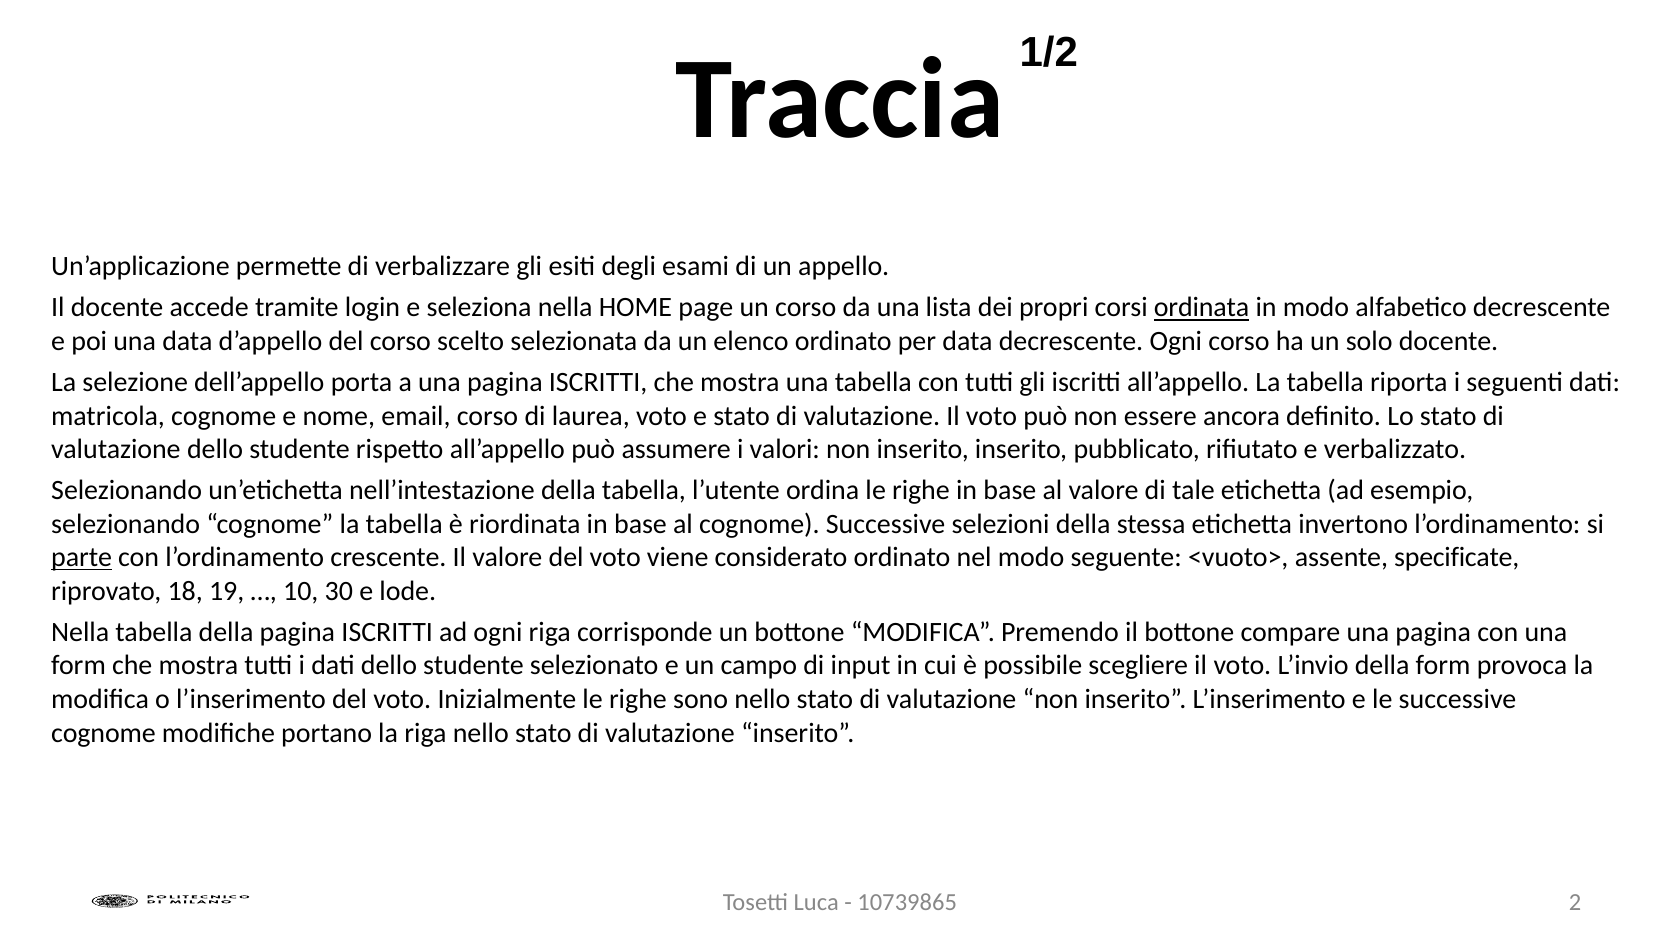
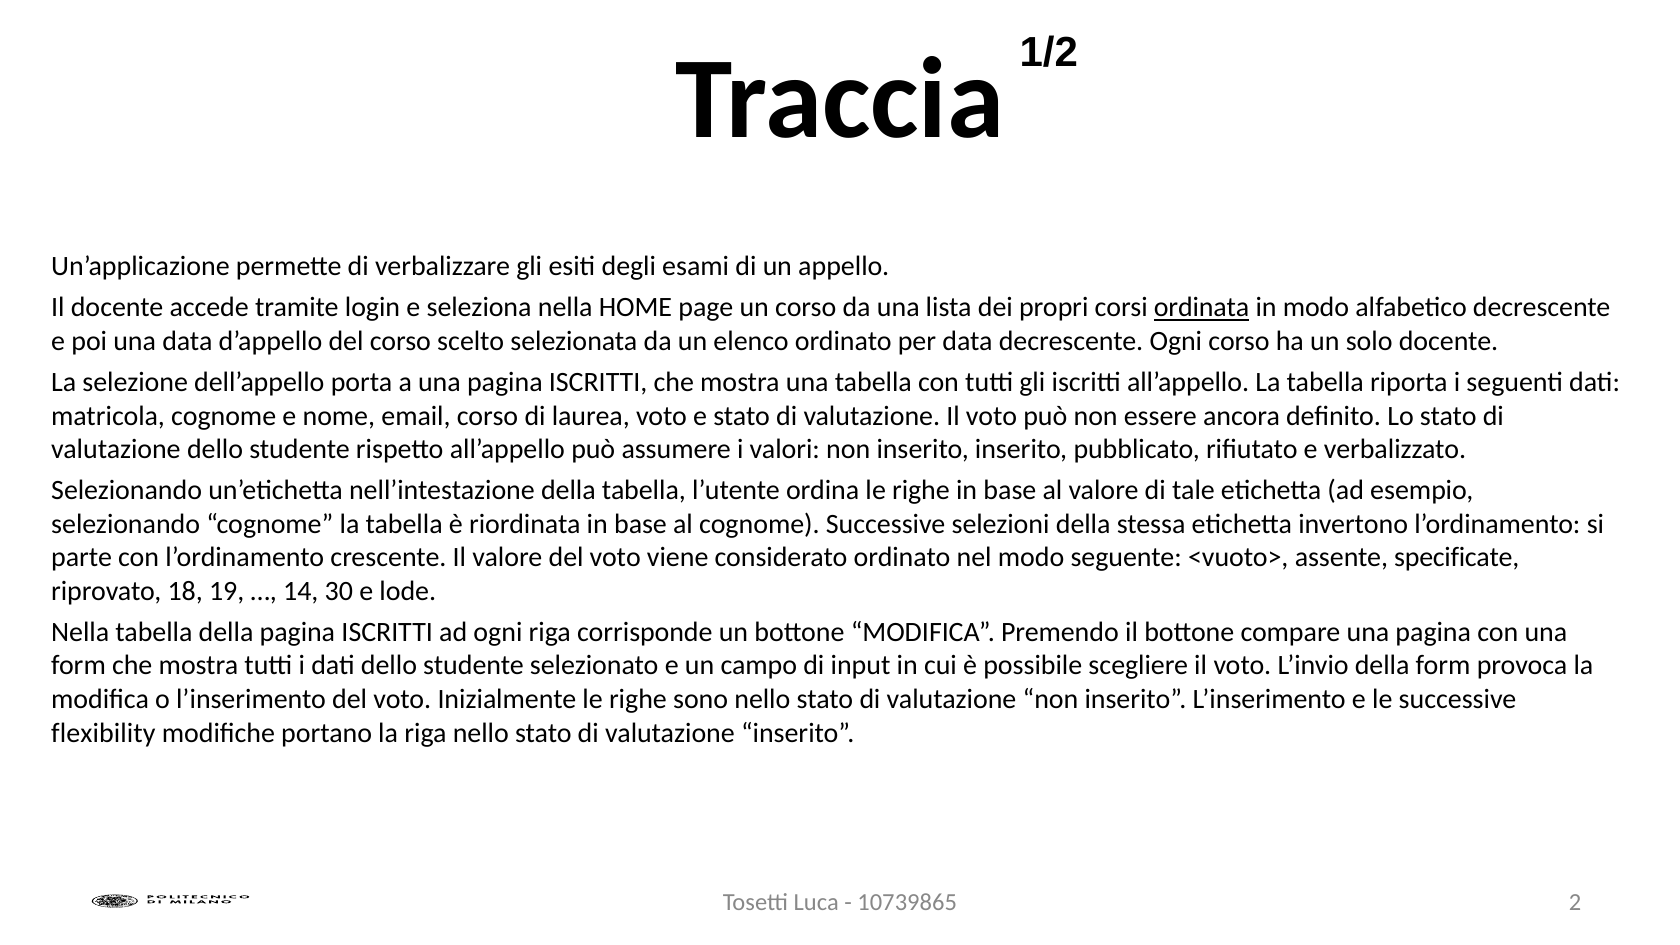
parte underline: present -> none
10: 10 -> 14
cognome at (103, 733): cognome -> flexibility
